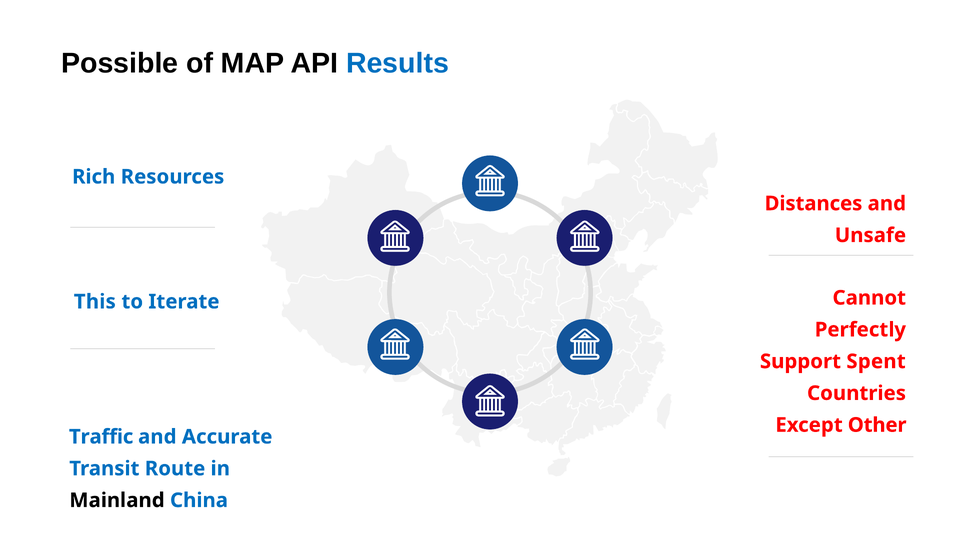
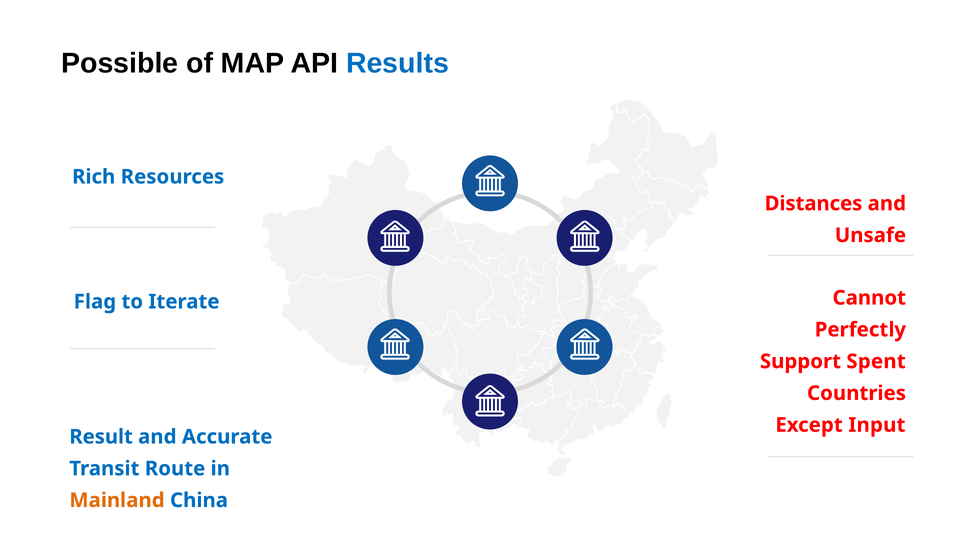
This: This -> Flag
Other: Other -> Input
Traffic: Traffic -> Result
Mainland colour: black -> orange
